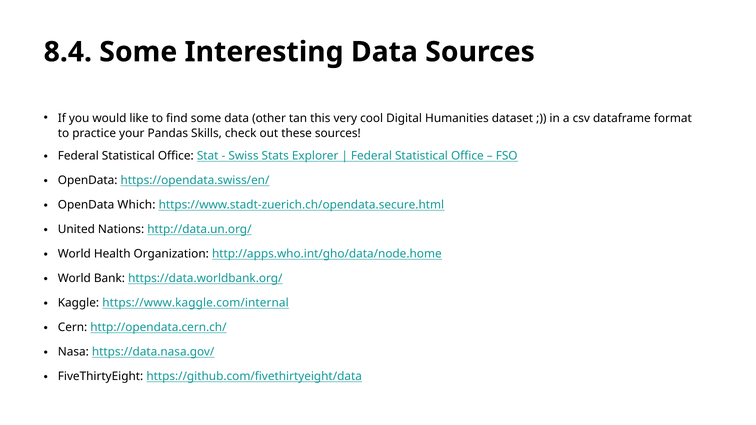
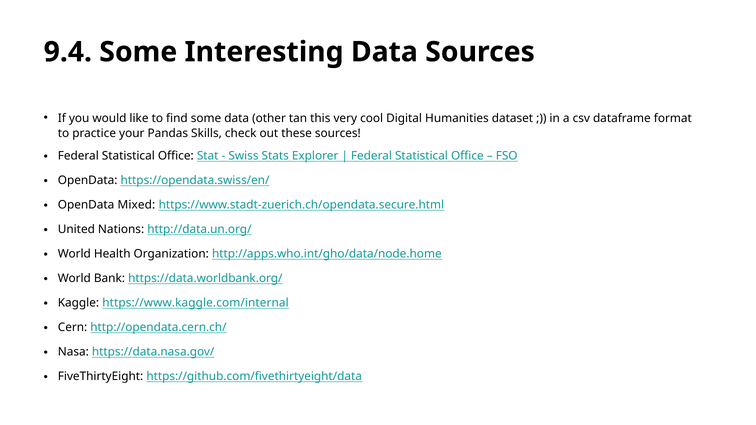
8.4: 8.4 -> 9.4
Which: Which -> Mixed
